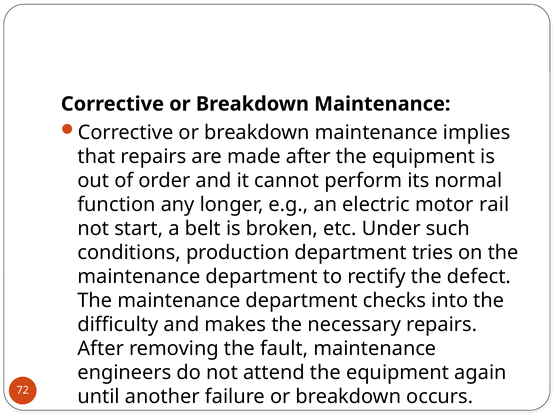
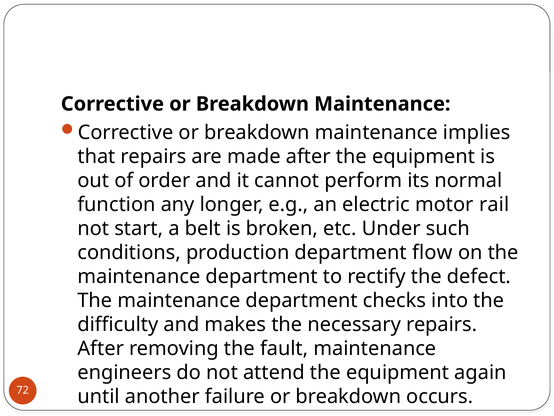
tries: tries -> flow
